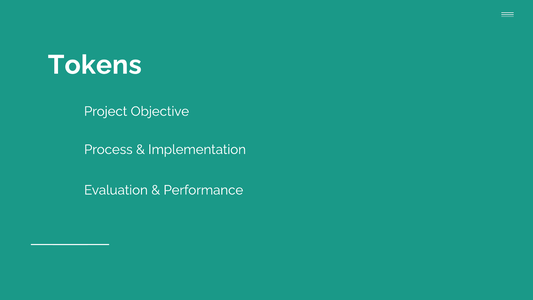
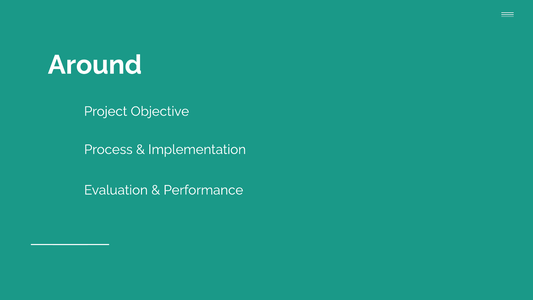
Tokens: Tokens -> Around
